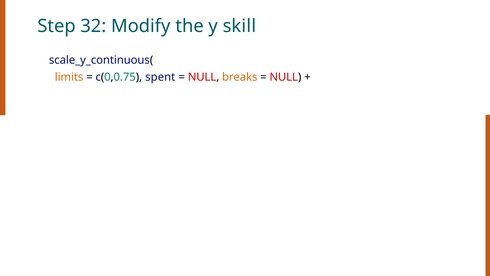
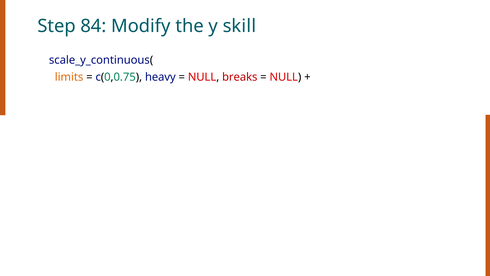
32: 32 -> 84
spent: spent -> heavy
breaks colour: orange -> red
